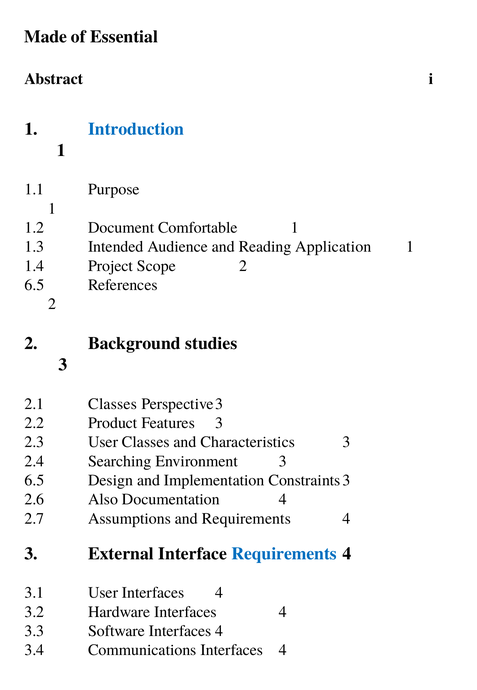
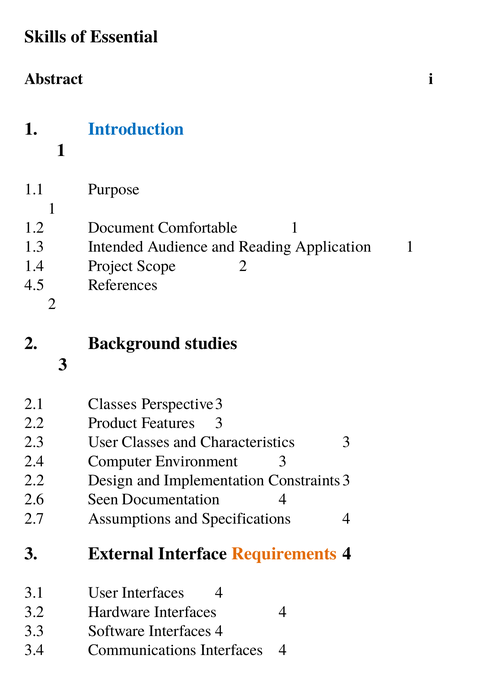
Made: Made -> Skills
6.5 at (34, 284): 6.5 -> 4.5
Searching: Searching -> Computer
6.5 at (34, 480): 6.5 -> 2.2
Also: Also -> Seen
and Requirements: Requirements -> Specifications
Requirements at (284, 553) colour: blue -> orange
